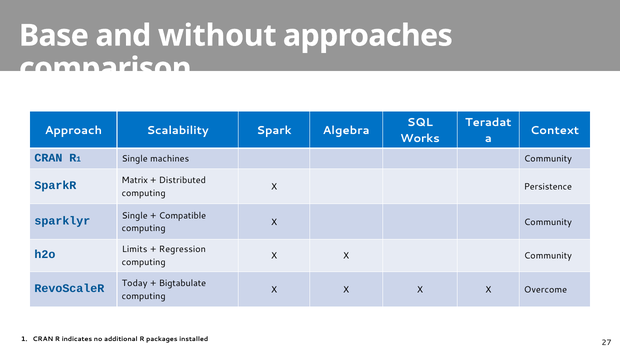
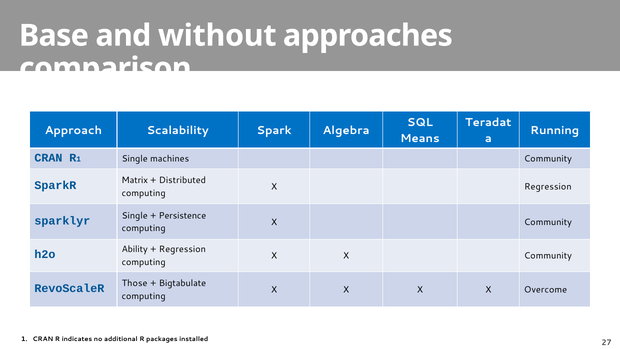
Context: Context -> Running
Works: Works -> Means
X Persistence: Persistence -> Regression
Compatible: Compatible -> Persistence
Limits: Limits -> Ability
Today: Today -> Those
